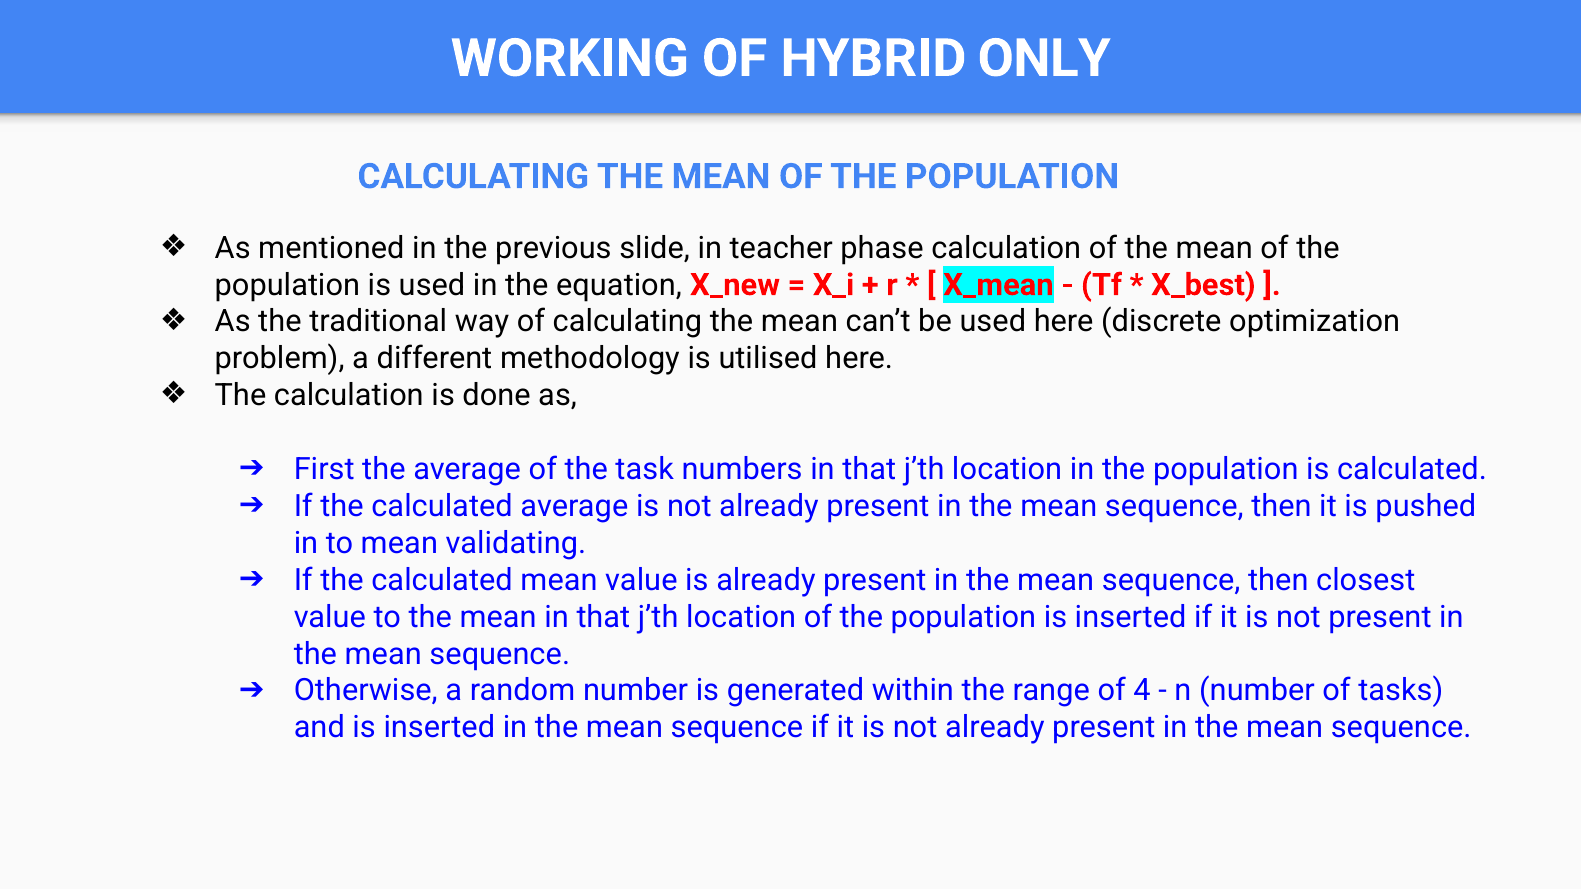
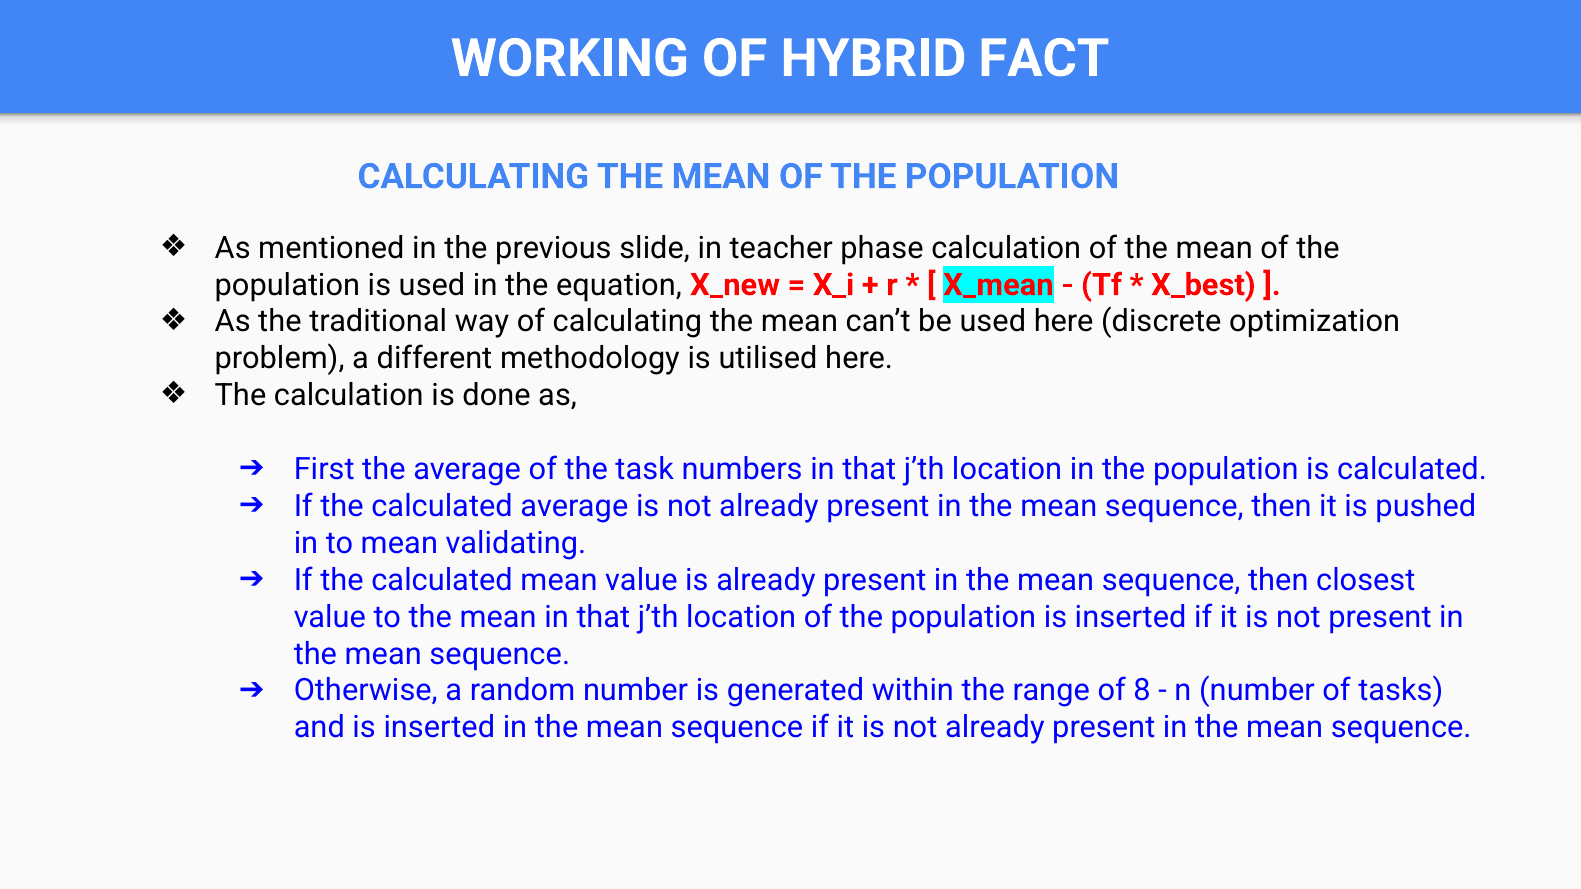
ONLY: ONLY -> FACT
4: 4 -> 8
